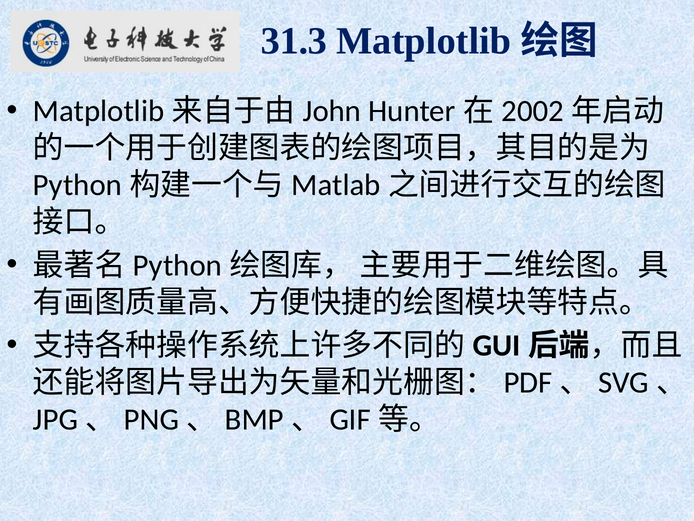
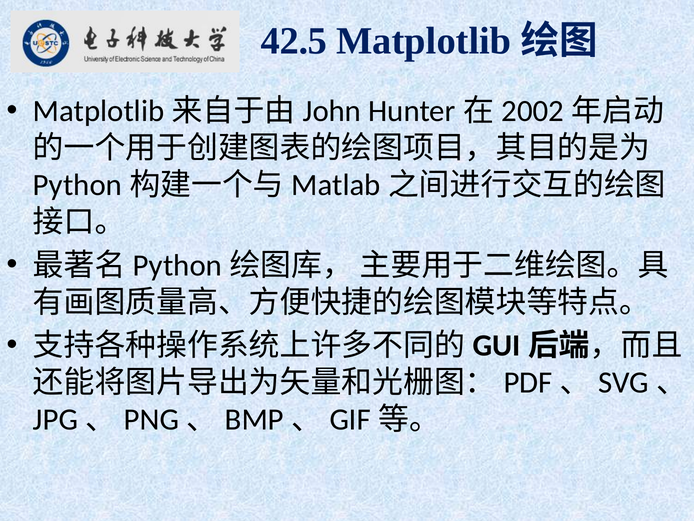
31.3: 31.3 -> 42.5
